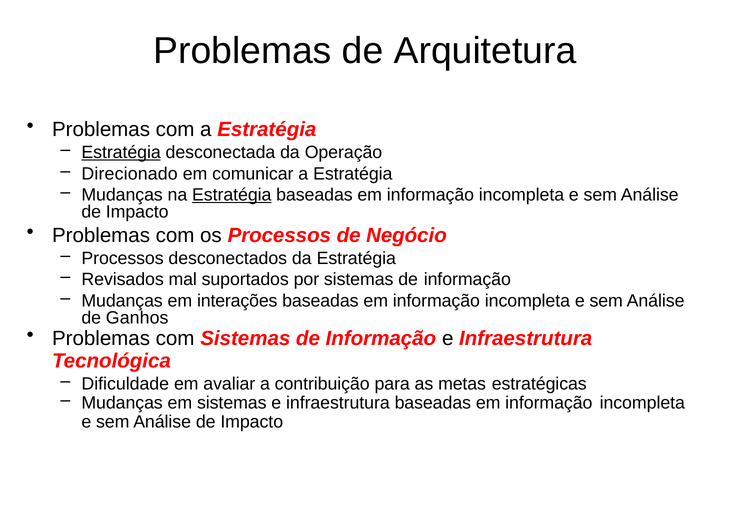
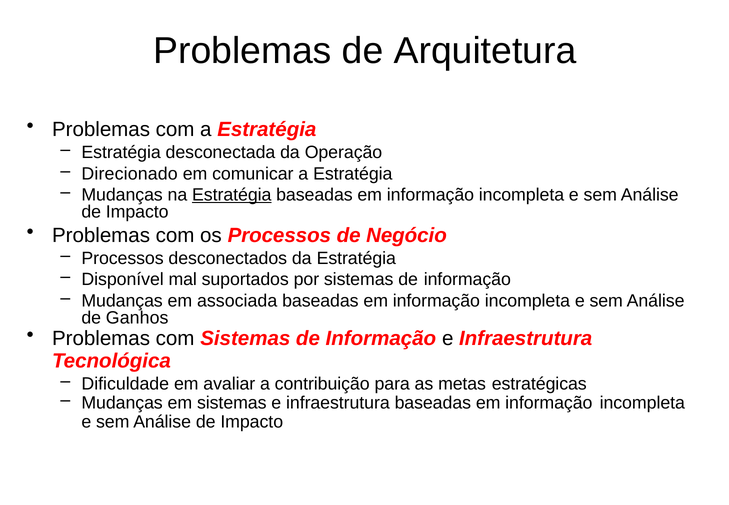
Estratégia at (121, 152) underline: present -> none
Revisados: Revisados -> Disponível
interações: interações -> associada
